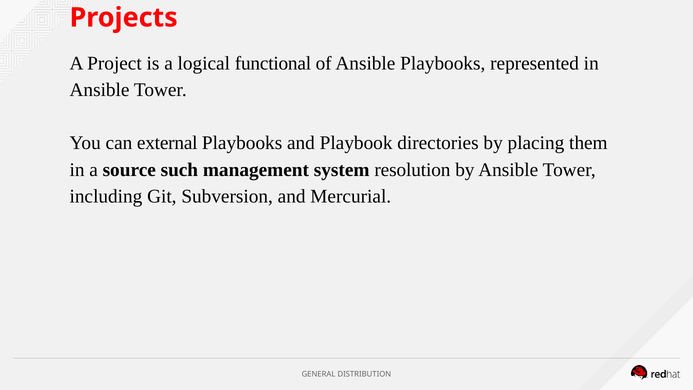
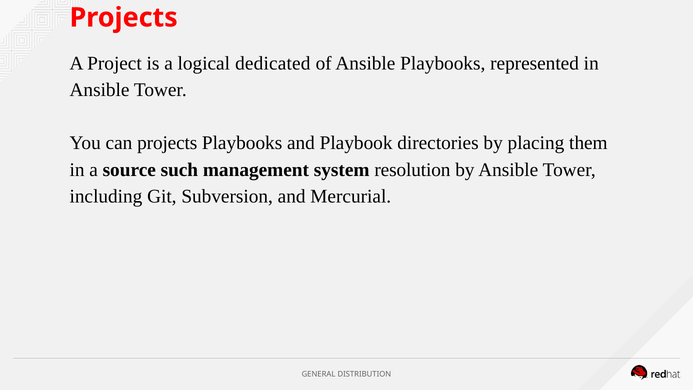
functional: functional -> dedicated
can external: external -> projects
